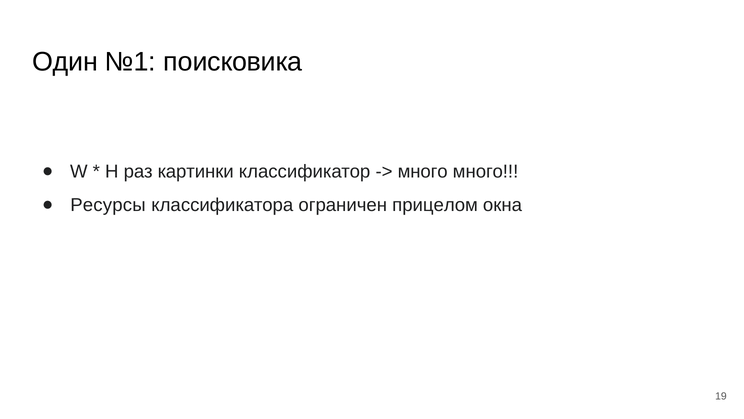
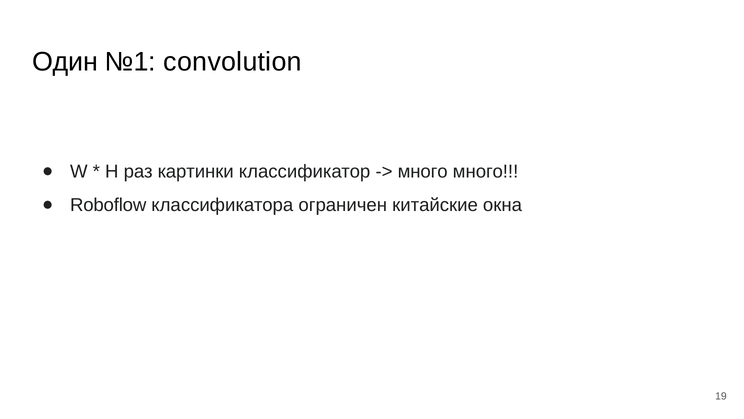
поисковика: поисковика -> convolution
Ресурсы: Ресурсы -> Roboflow
прицелом: прицелом -> китайские
